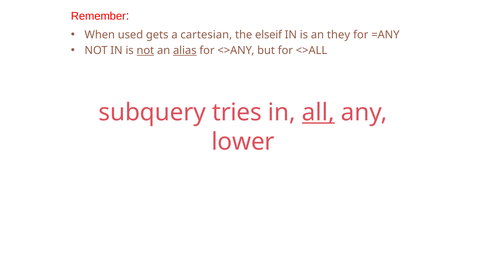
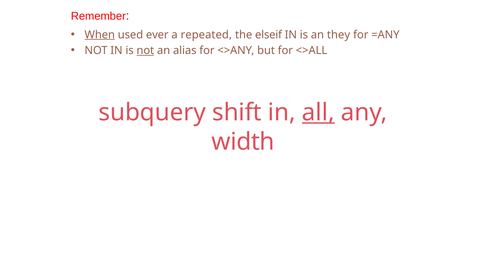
When underline: none -> present
gets: gets -> ever
cartesian: cartesian -> repeated
alias underline: present -> none
tries: tries -> shift
lower: lower -> width
